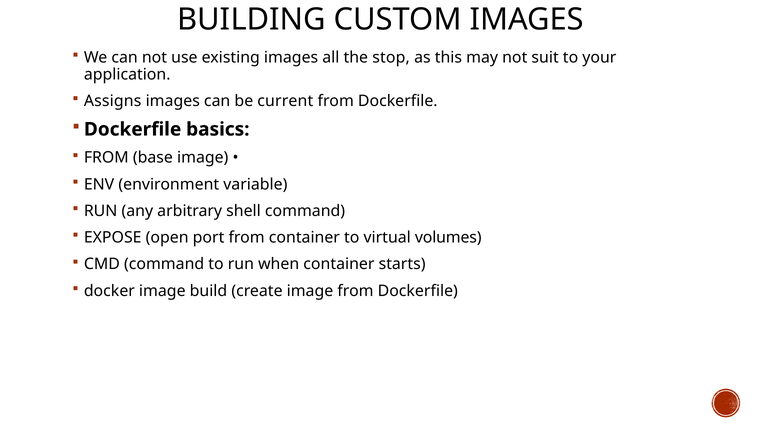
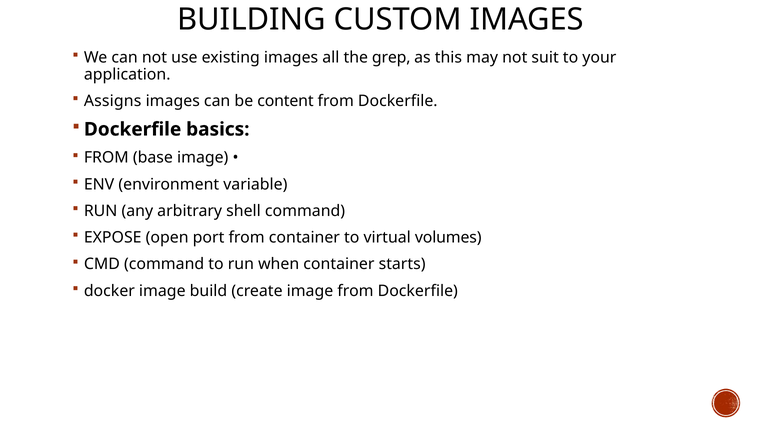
stop: stop -> grep
current: current -> content
